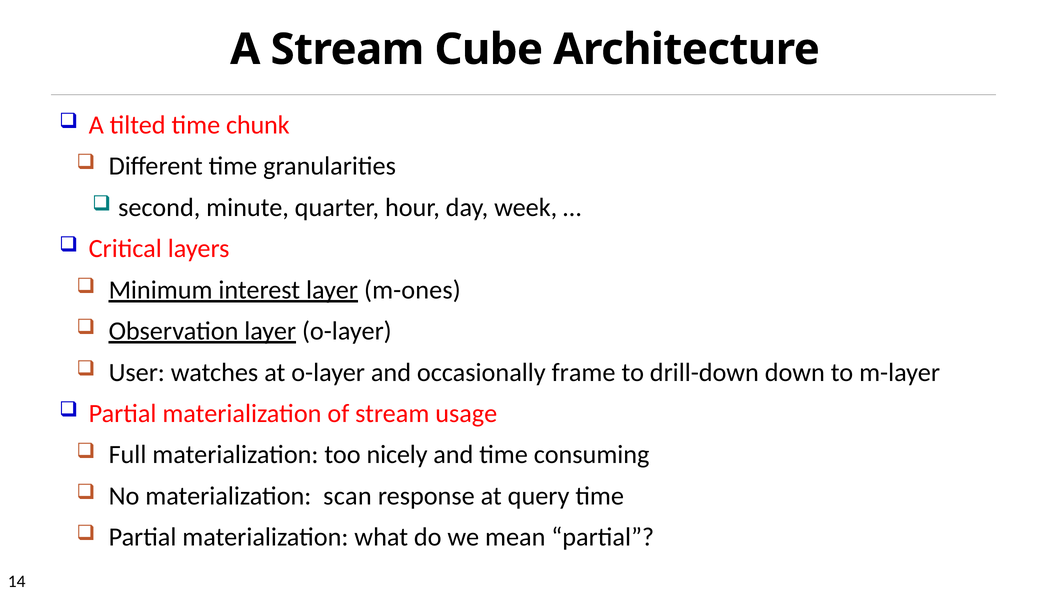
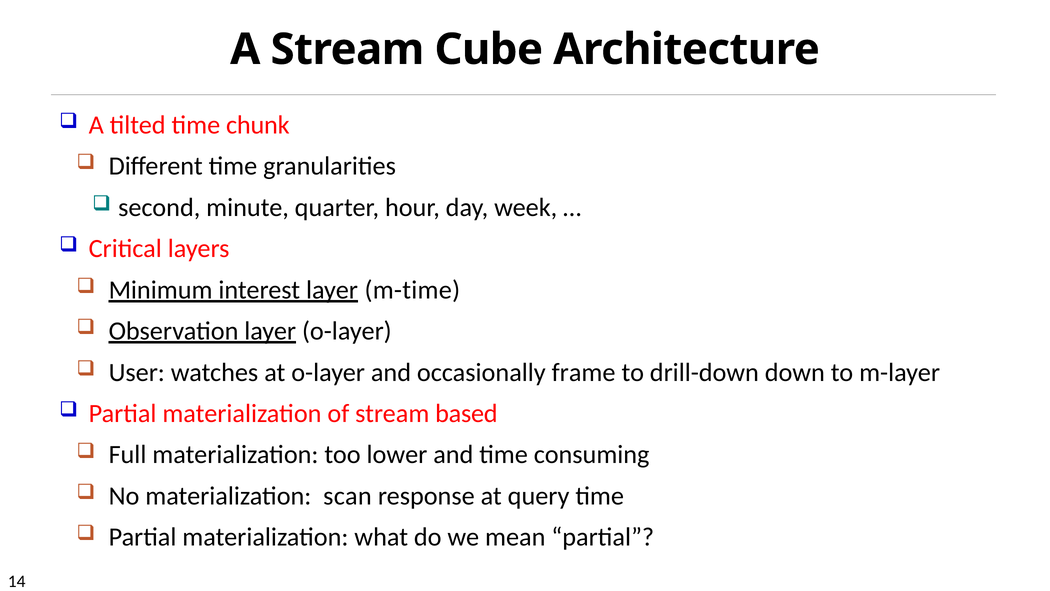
m-ones: m-ones -> m-time
usage: usage -> based
nicely: nicely -> lower
